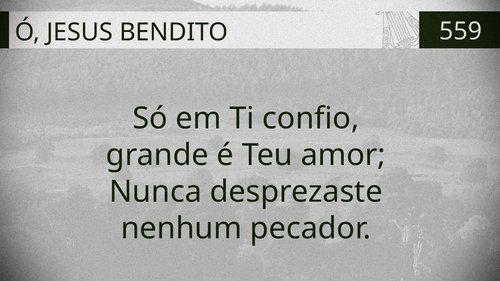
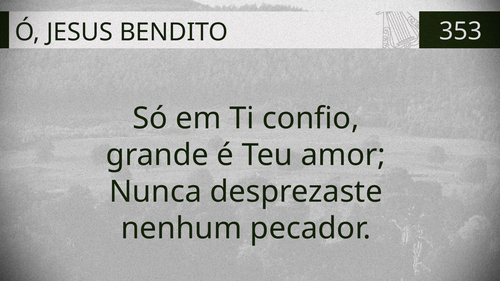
559: 559 -> 353
